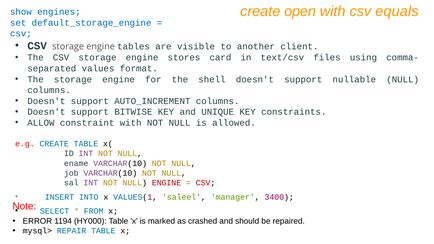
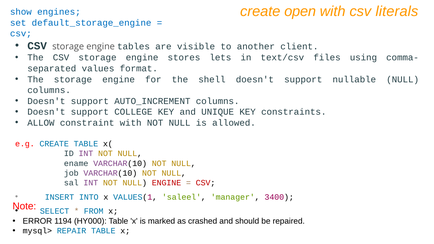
equals: equals -> literals
card: card -> lets
BITWISE: BITWISE -> COLLEGE
